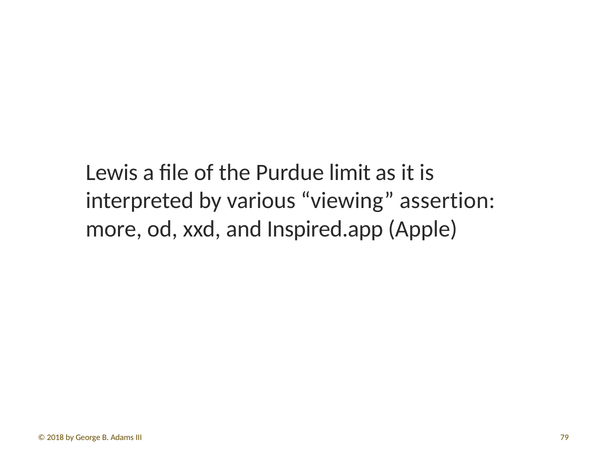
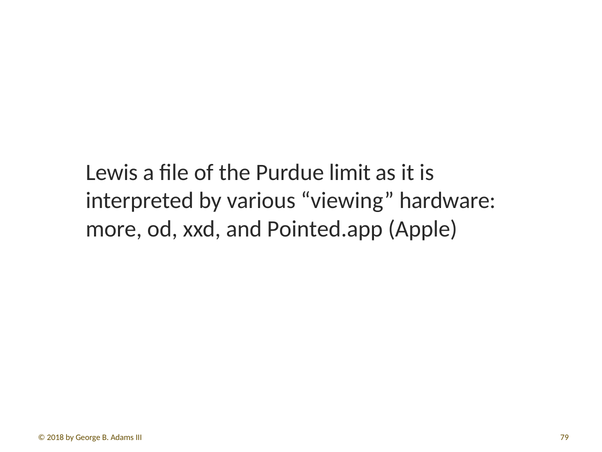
assertion: assertion -> hardware
Inspired.app: Inspired.app -> Pointed.app
